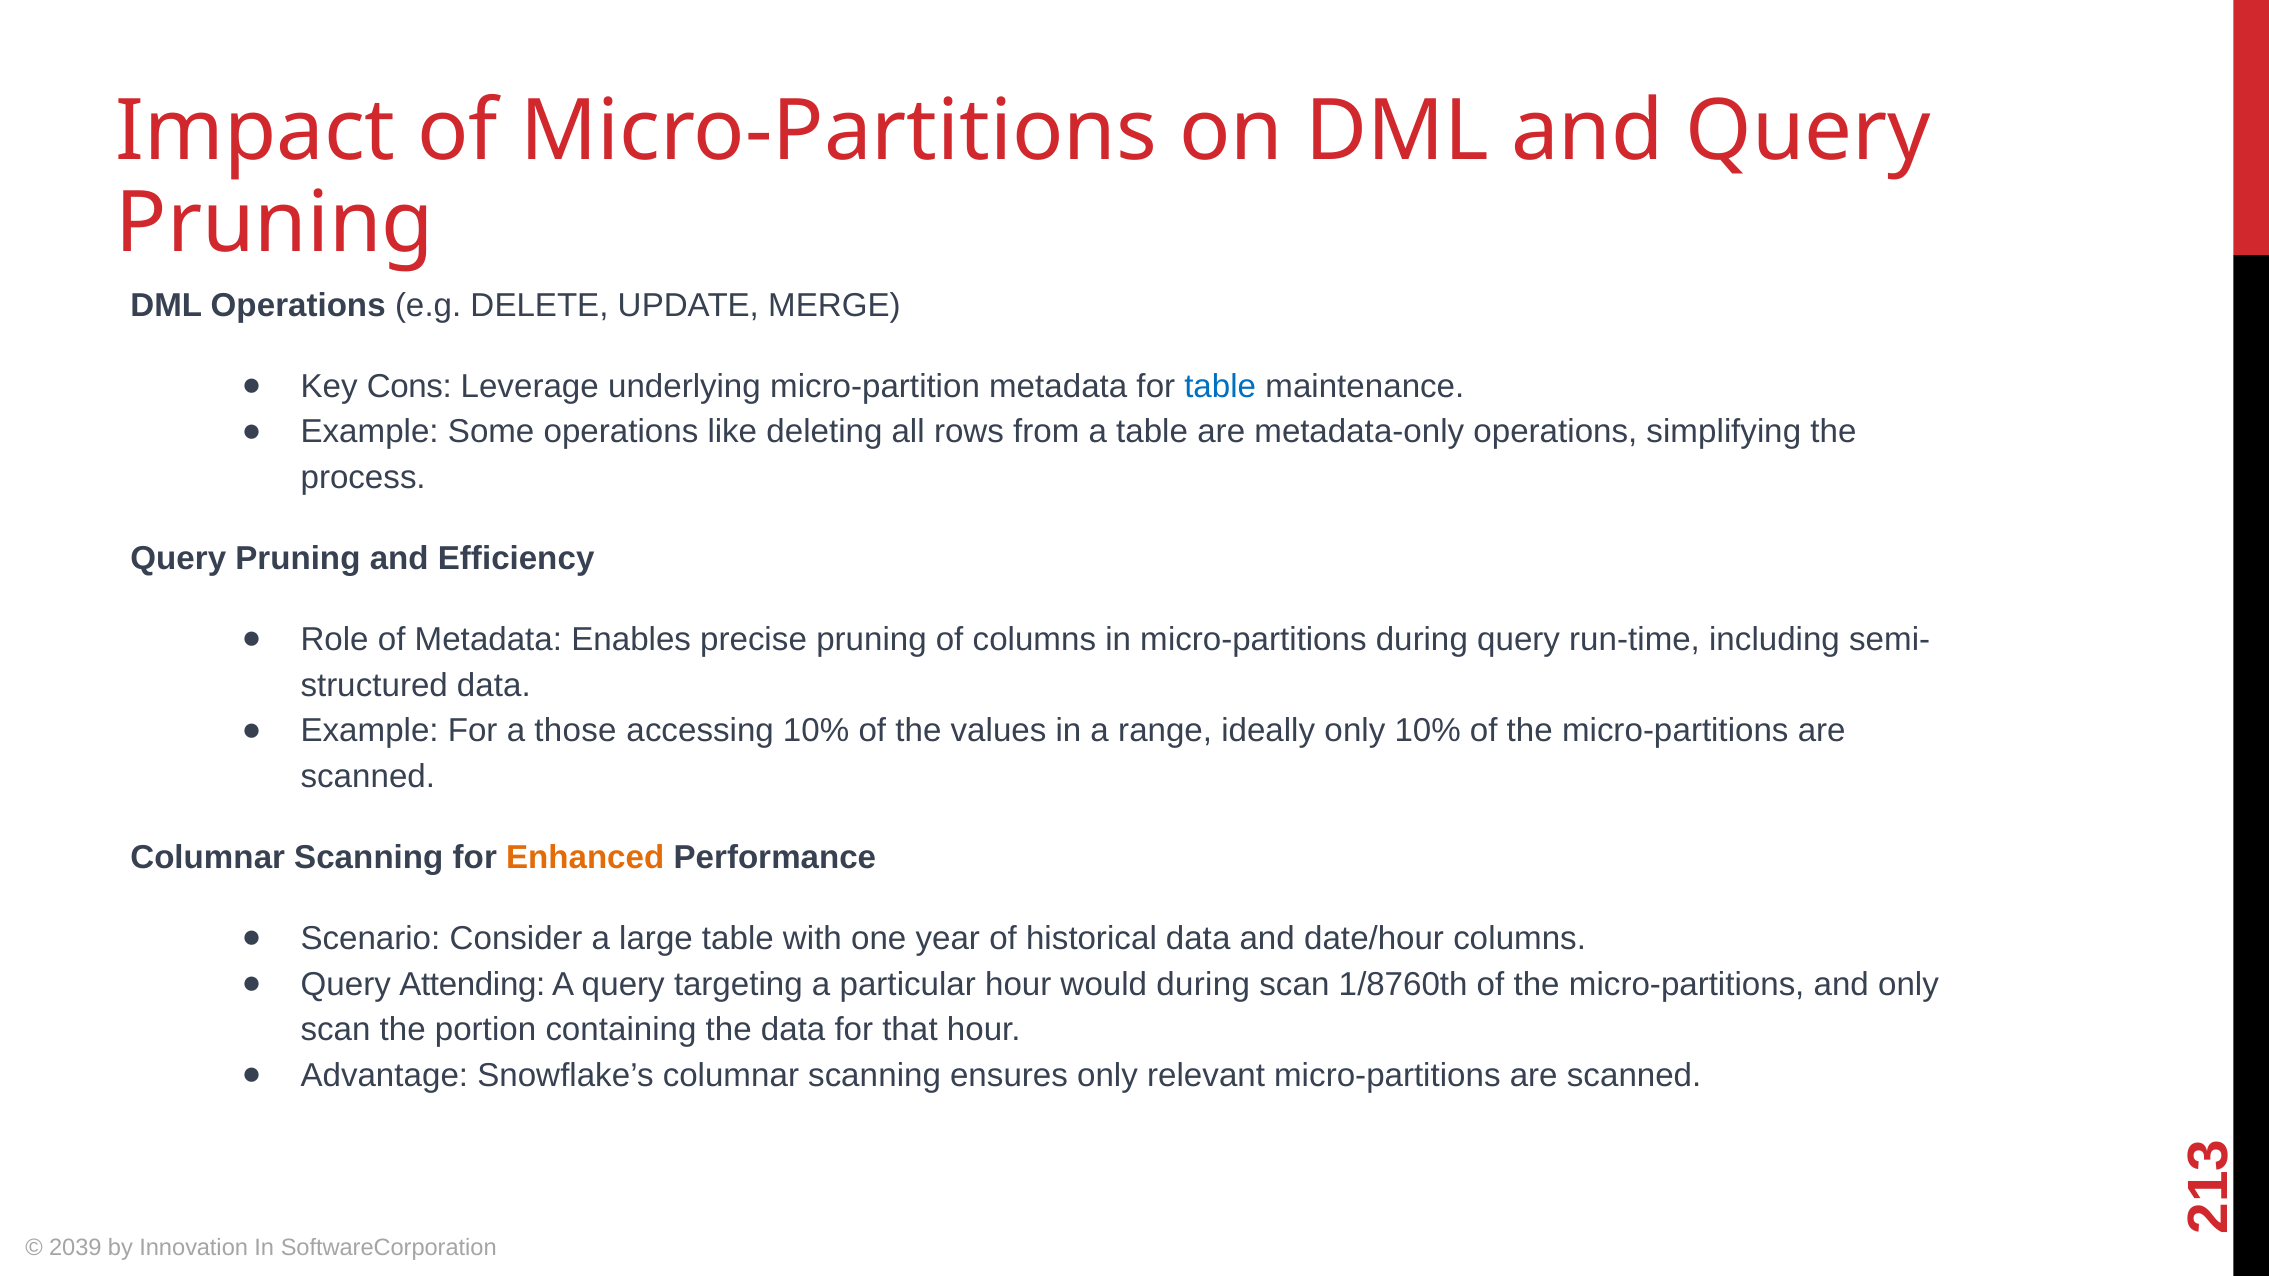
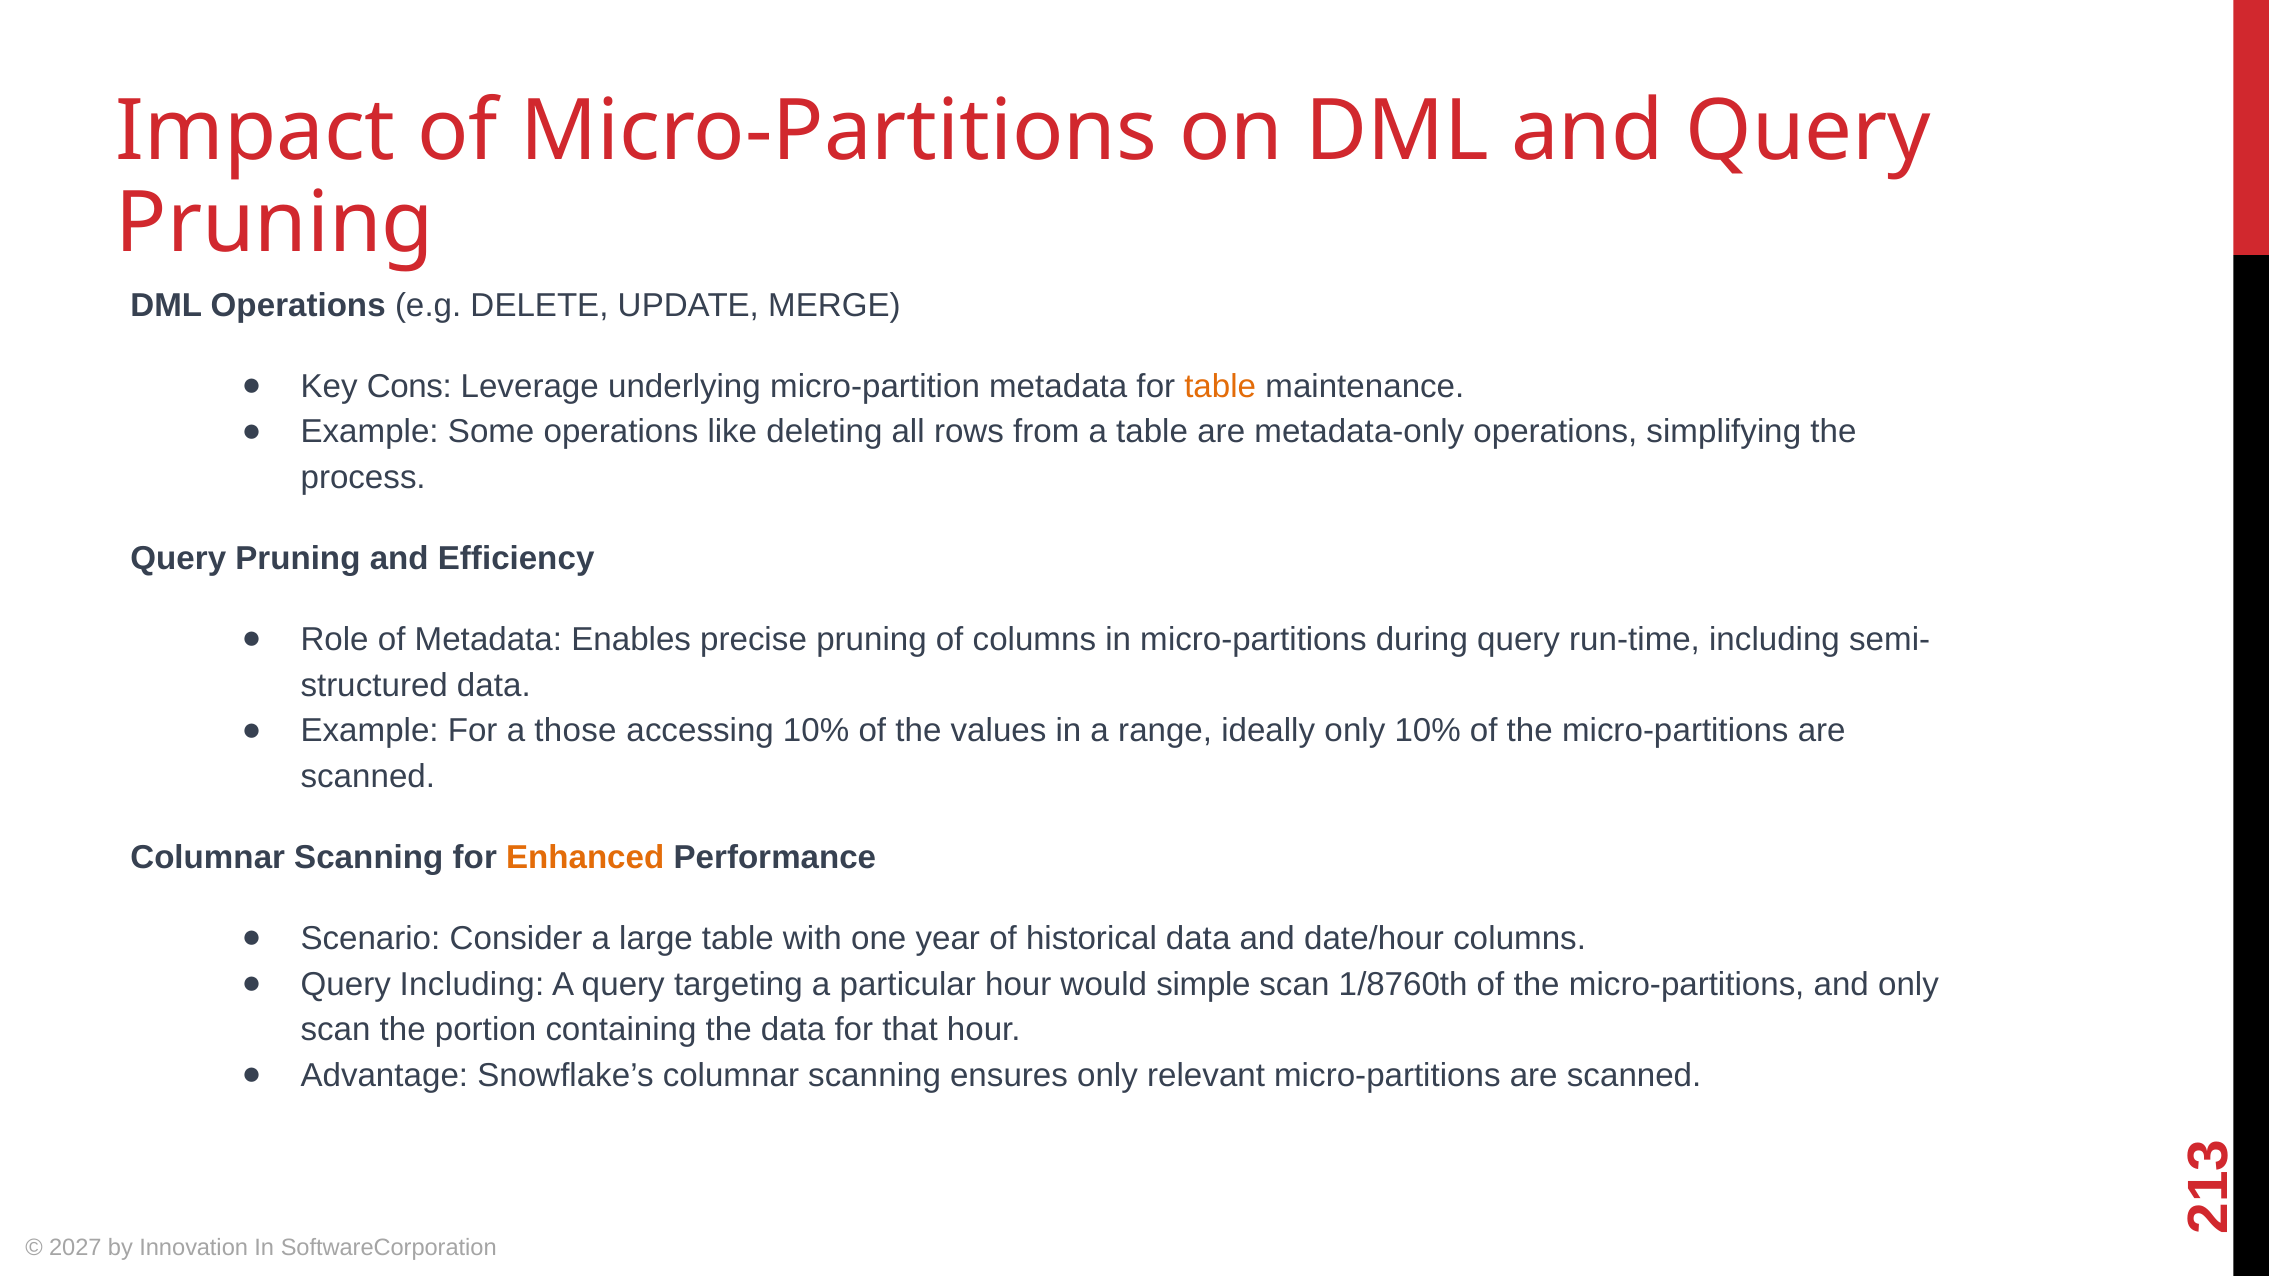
table at (1220, 386) colour: blue -> orange
Query Attending: Attending -> Including
would during: during -> simple
2039: 2039 -> 2027
